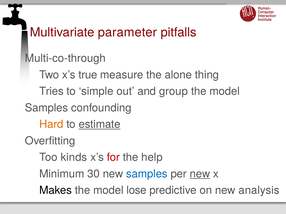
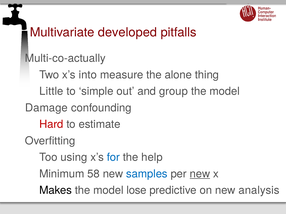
parameter: parameter -> developed
Multi-co-through: Multi-co-through -> Multi-co-actually
true: true -> into
Tries: Tries -> Little
Samples at (47, 108): Samples -> Damage
Hard colour: orange -> red
estimate underline: present -> none
kinds: kinds -> using
for colour: red -> blue
30: 30 -> 58
